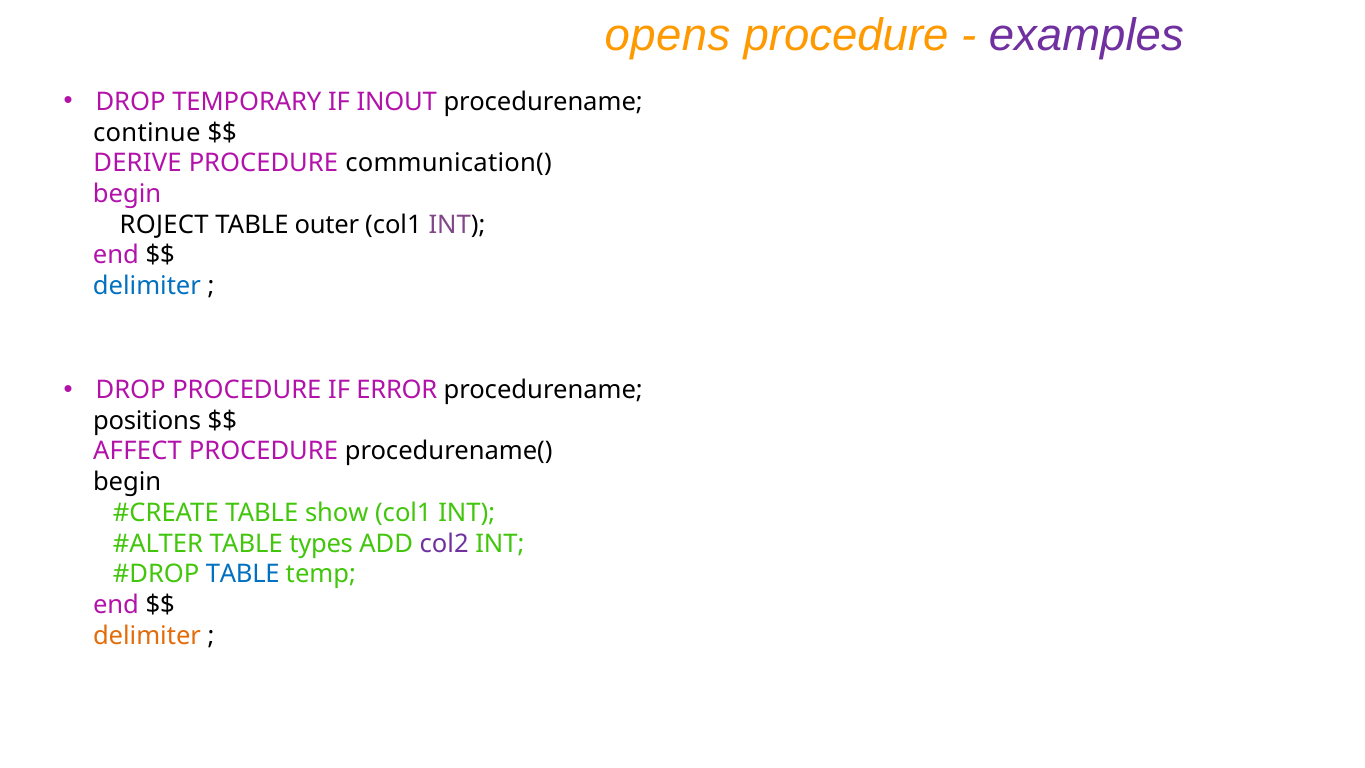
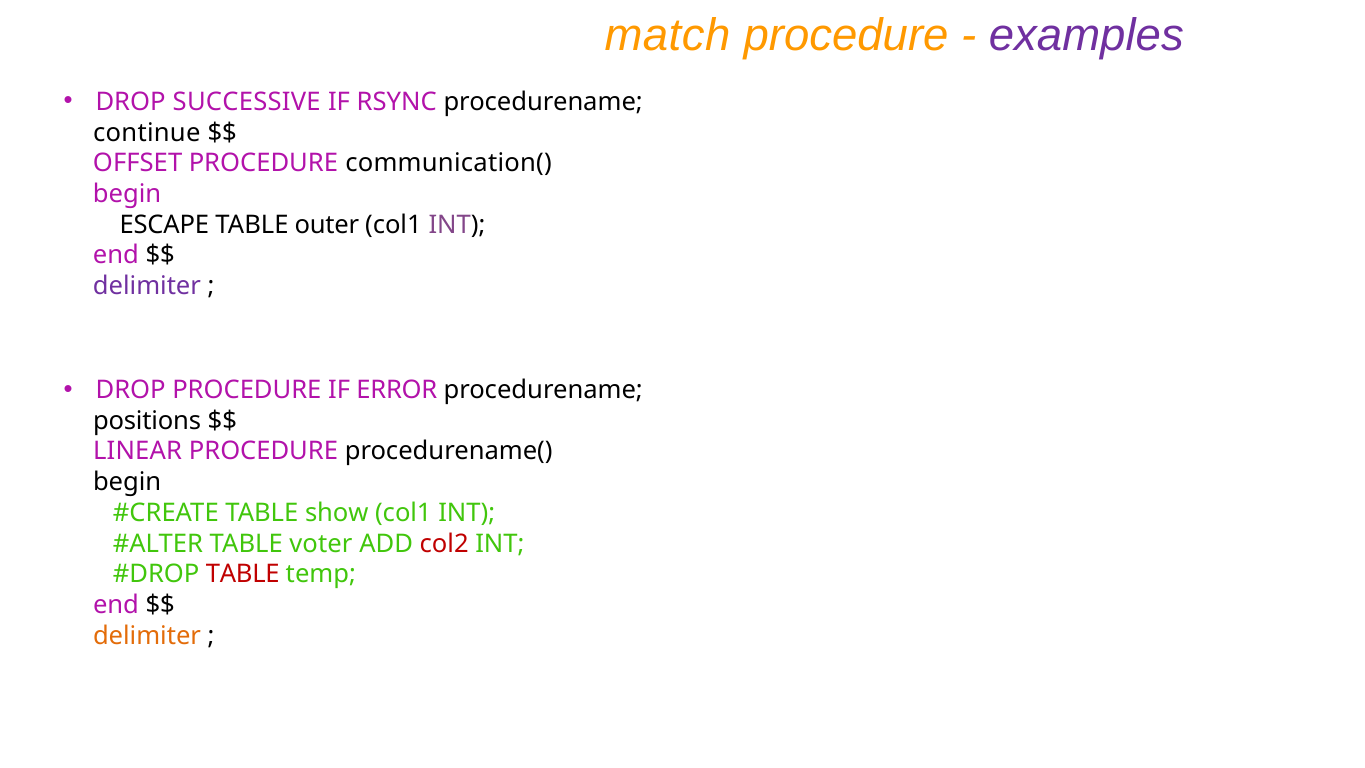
opens: opens -> match
TEMPORARY: TEMPORARY -> SUCCESSIVE
INOUT: INOUT -> RSYNC
DERIVE: DERIVE -> OFFSET
ROJECT: ROJECT -> ESCAPE
delimiter at (147, 286) colour: blue -> purple
AFFECT: AFFECT -> LINEAR
types: types -> voter
col2 colour: purple -> red
TABLE at (243, 574) colour: blue -> red
